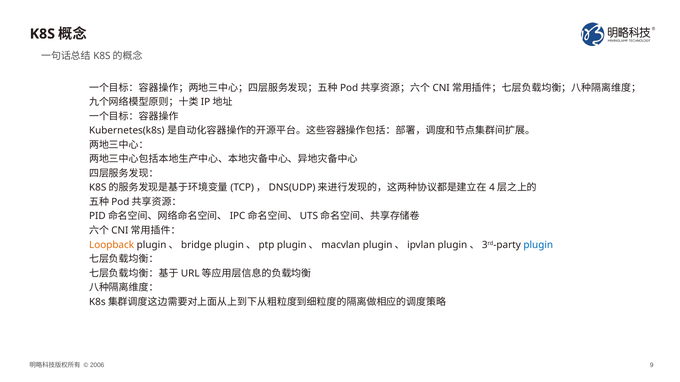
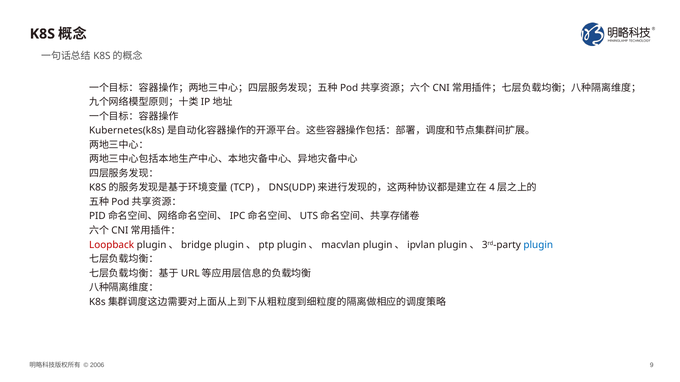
Loopback colour: orange -> red
